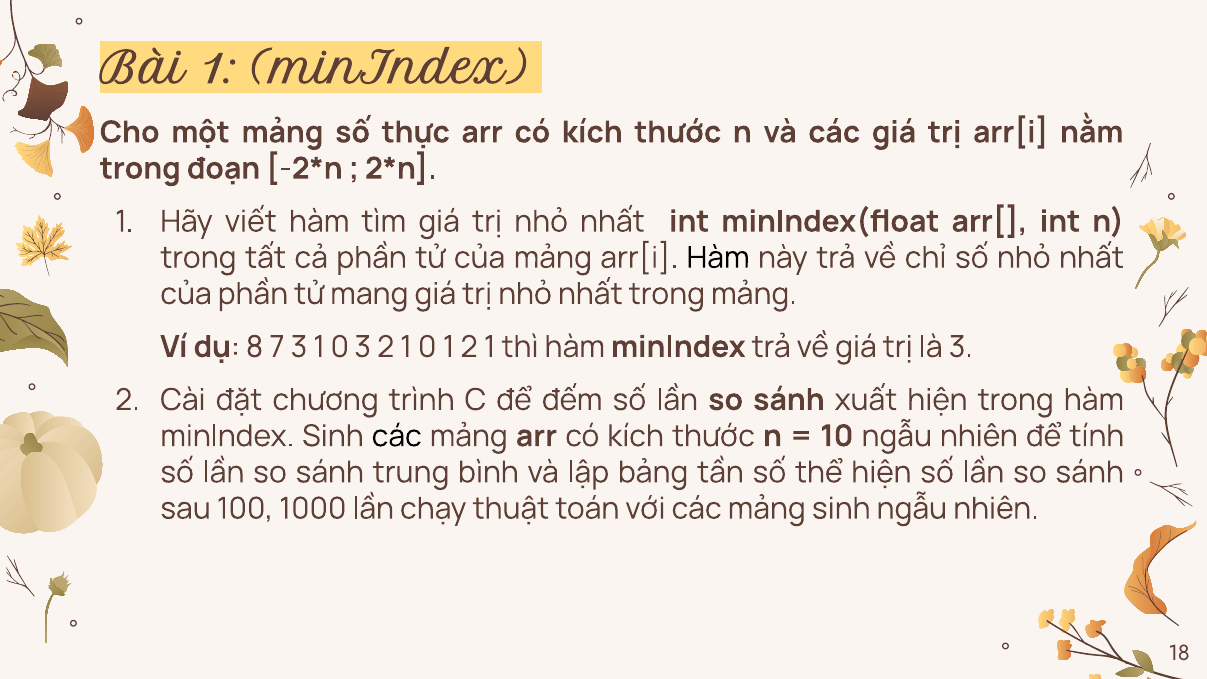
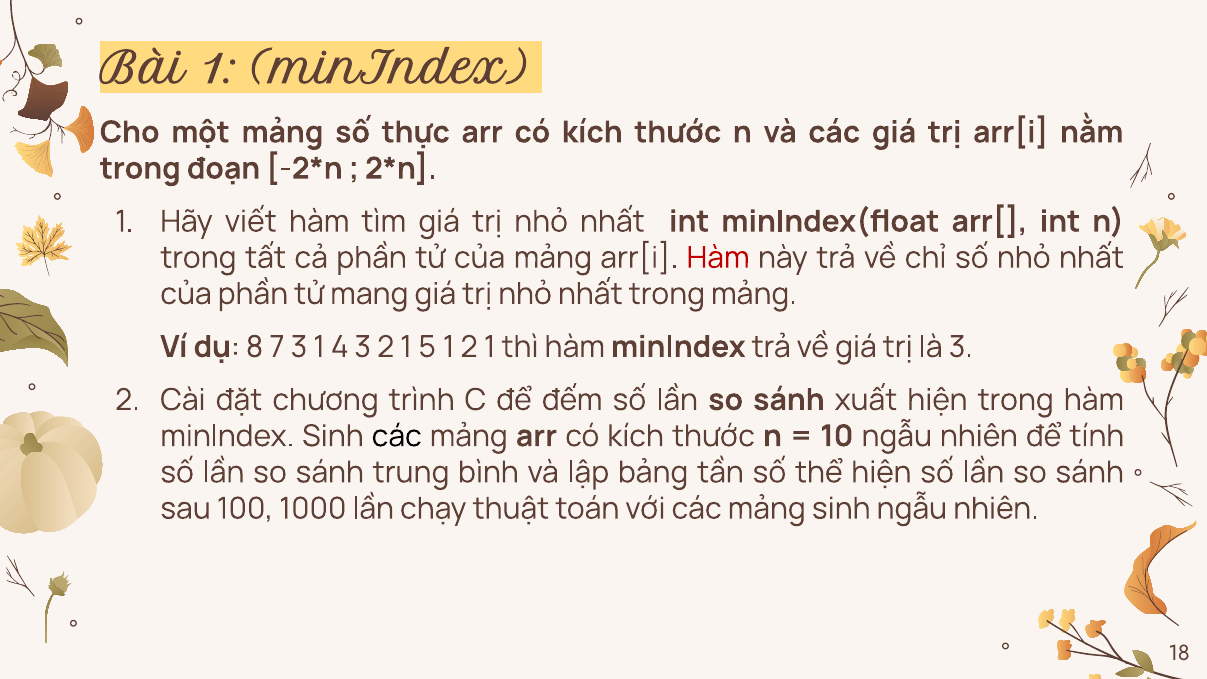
Hàm at (718, 258) colour: black -> red
3 1 0: 0 -> 4
2 1 0: 0 -> 5
